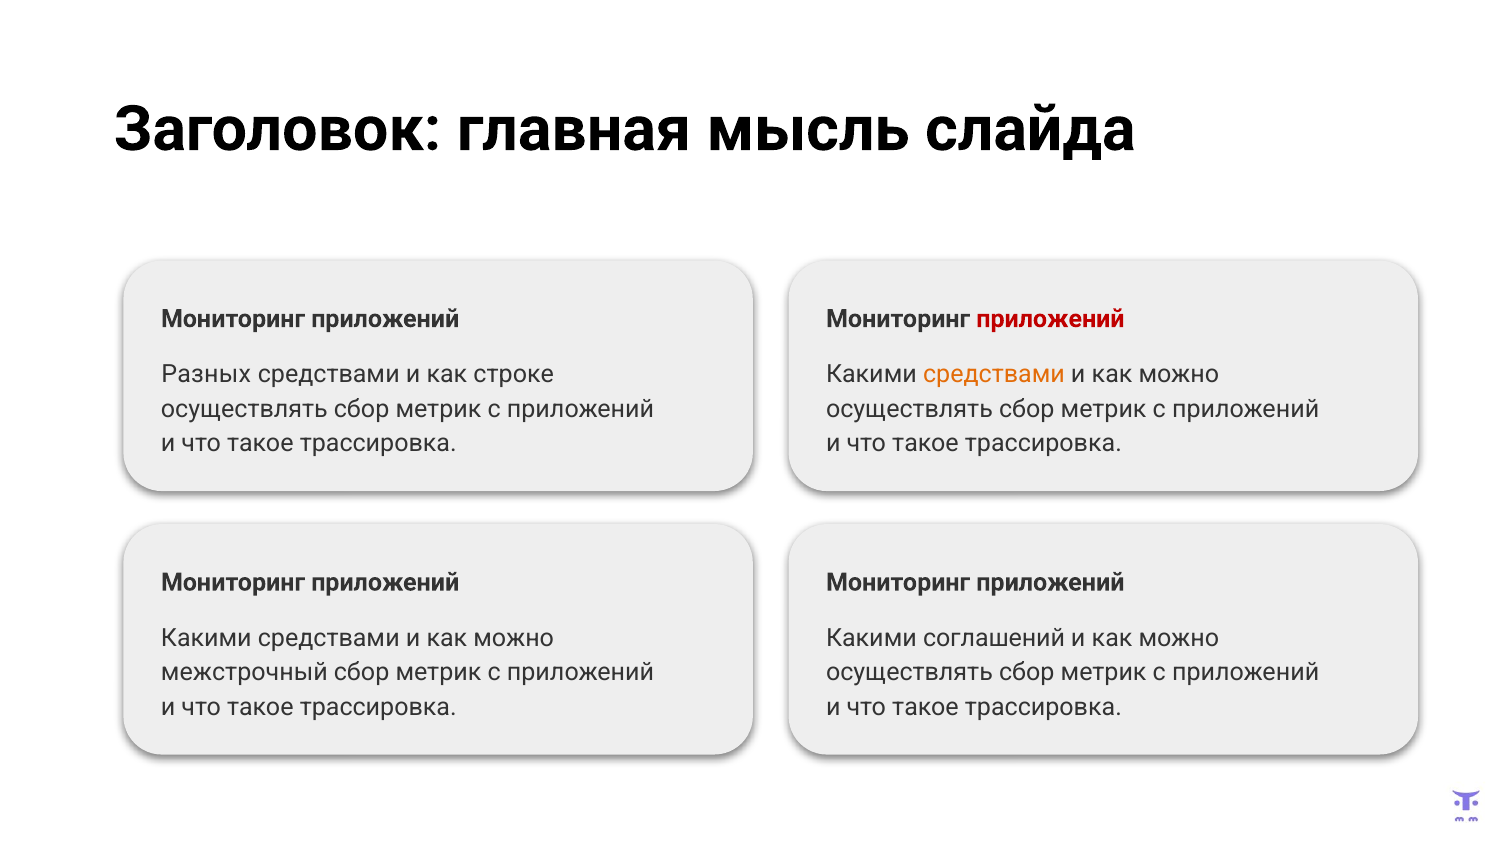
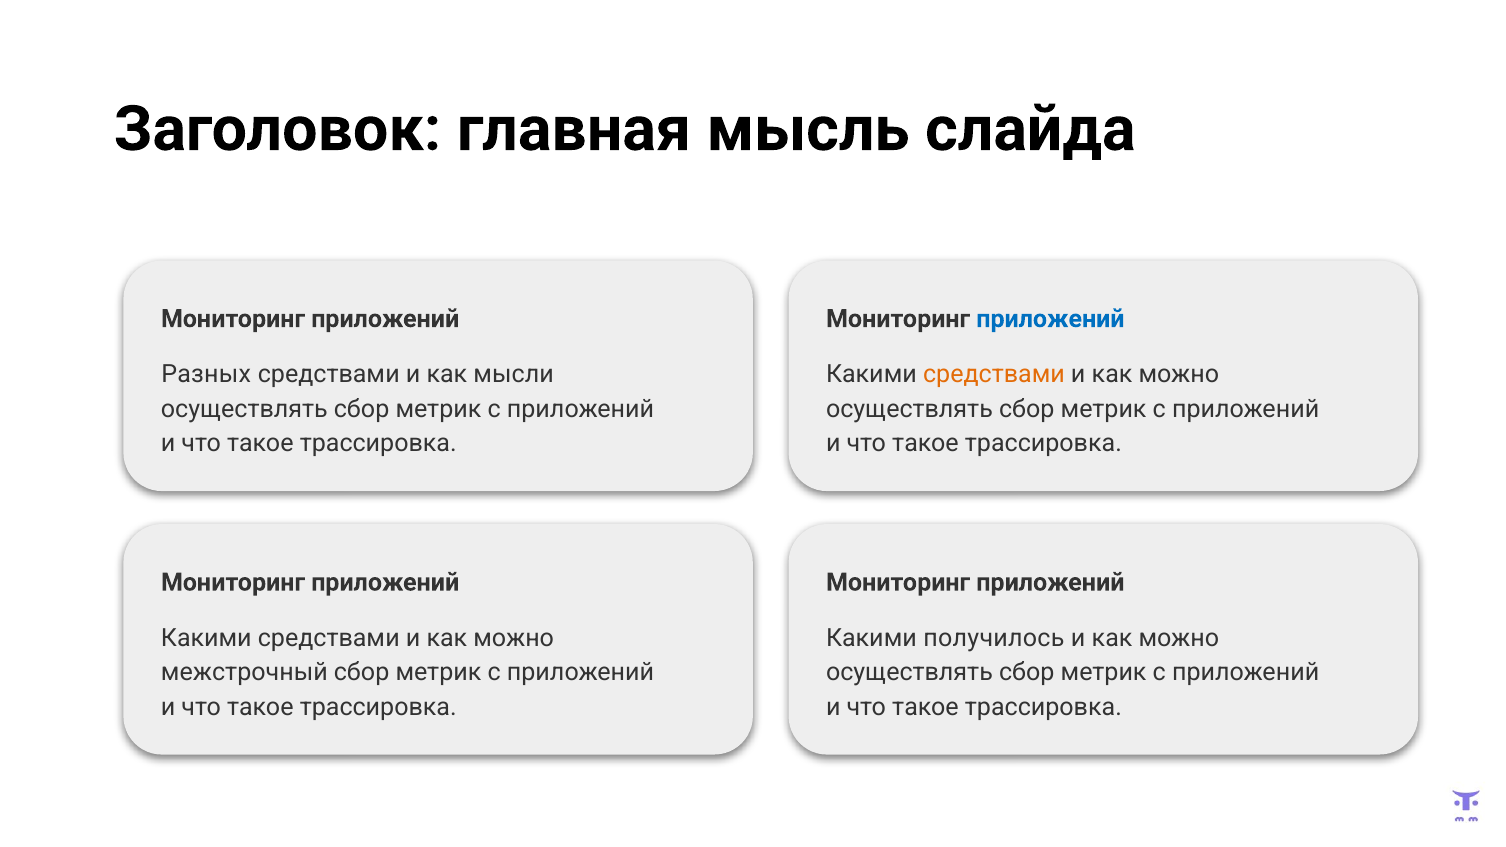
приложений at (1050, 319) colour: red -> blue
строке: строке -> мысли
соглашений: соглашений -> получилось
